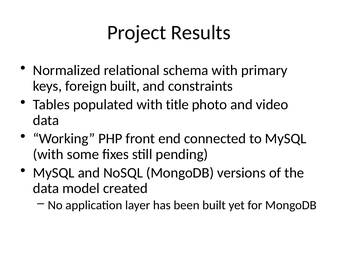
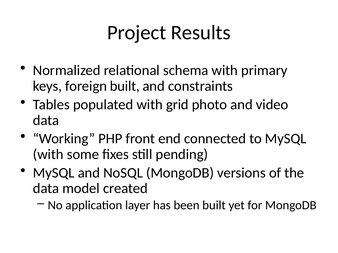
title: title -> grid
